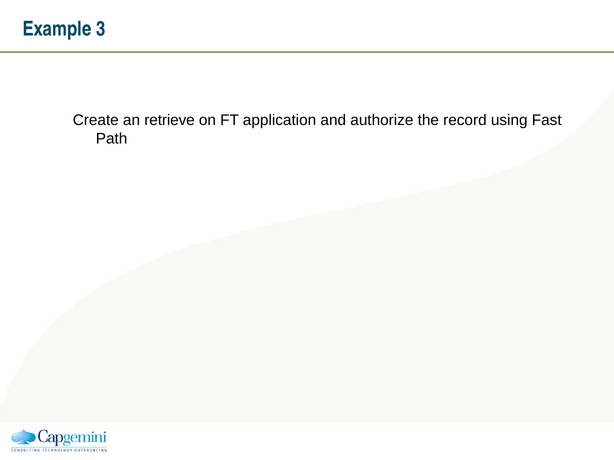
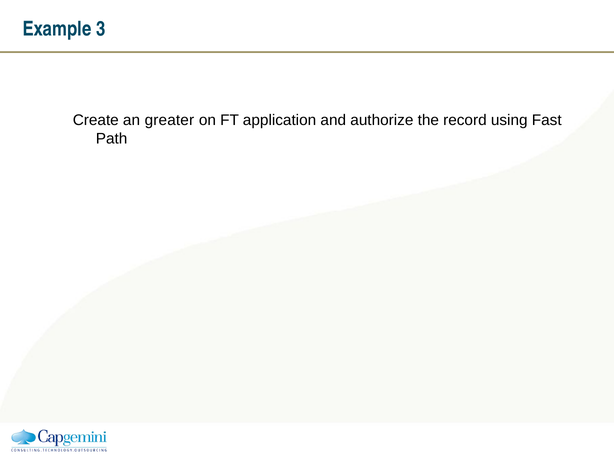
retrieve: retrieve -> greater
